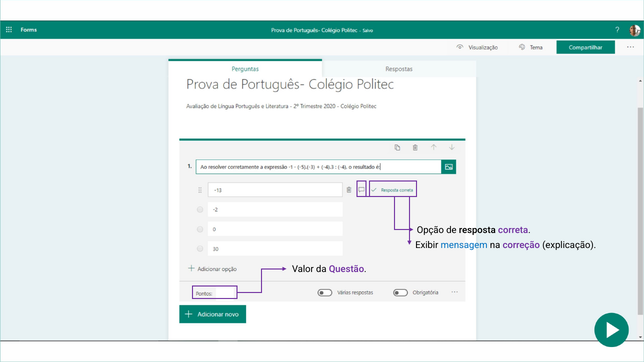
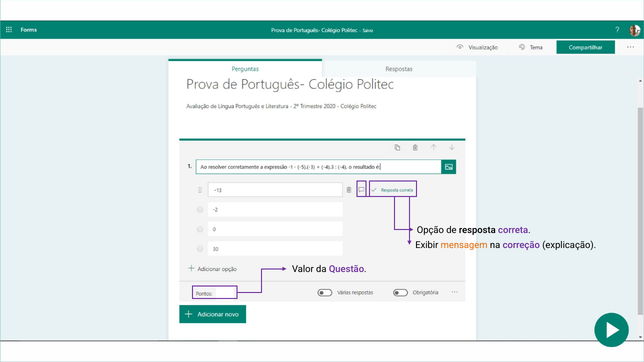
mensagem colour: blue -> orange
